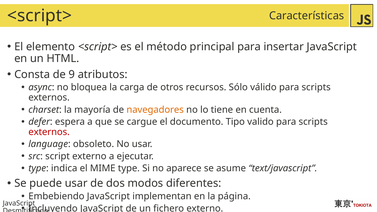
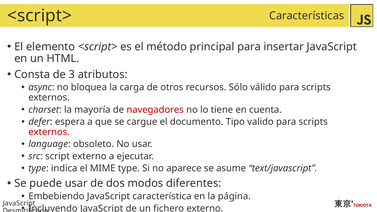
9: 9 -> 3
navegadores colour: orange -> red
implementan: implementan -> característica
